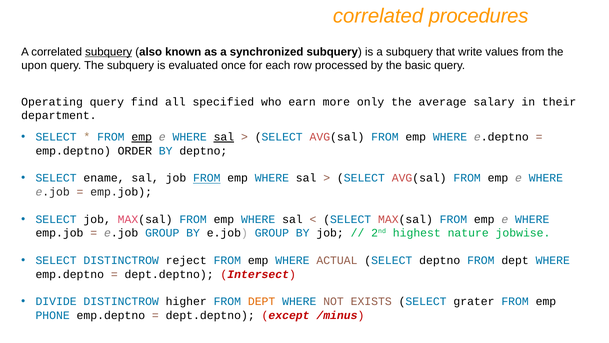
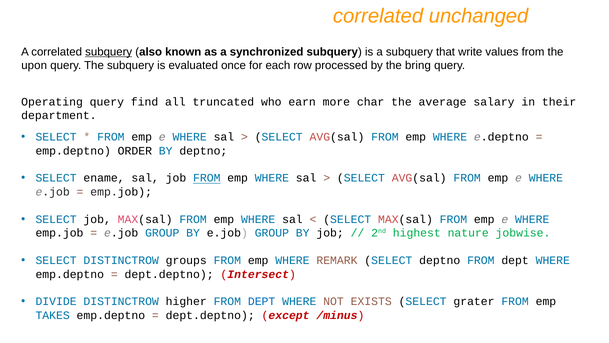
procedures: procedures -> unchanged
basic: basic -> bring
specified: specified -> truncated
only: only -> char
emp at (142, 137) underline: present -> none
sal at (224, 137) underline: present -> none
reject: reject -> groups
ACTUAL: ACTUAL -> REMARK
DEPT at (262, 301) colour: orange -> blue
PHONE: PHONE -> TAKES
